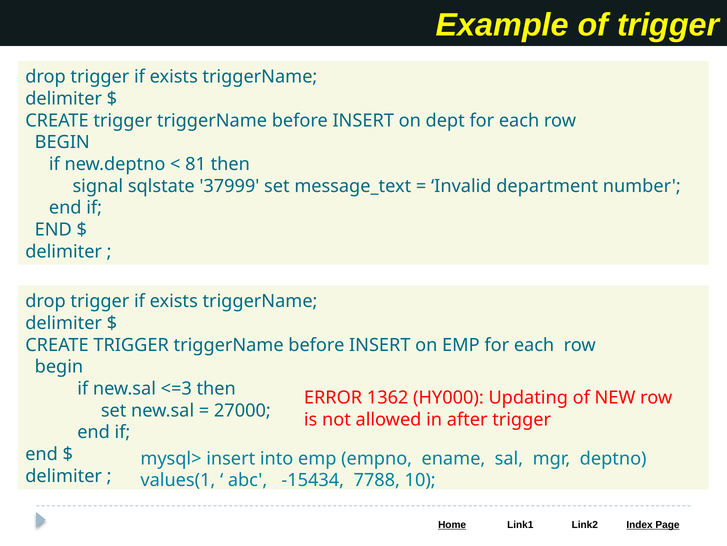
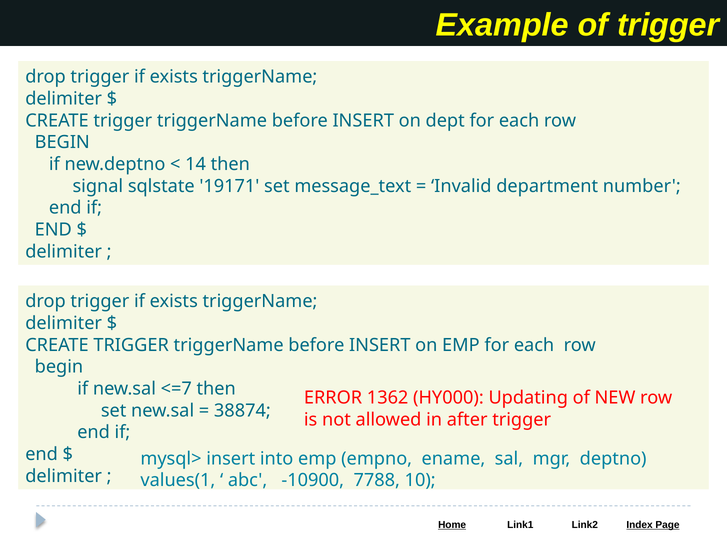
81: 81 -> 14
37999: 37999 -> 19171
<=3: <=3 -> <=7
27000: 27000 -> 38874
-15434: -15434 -> -10900
